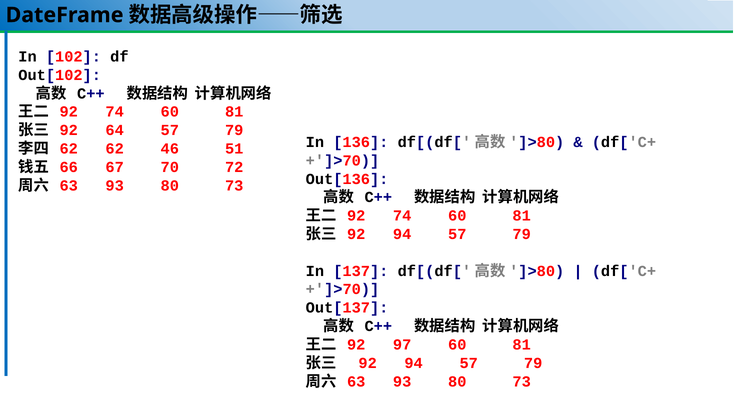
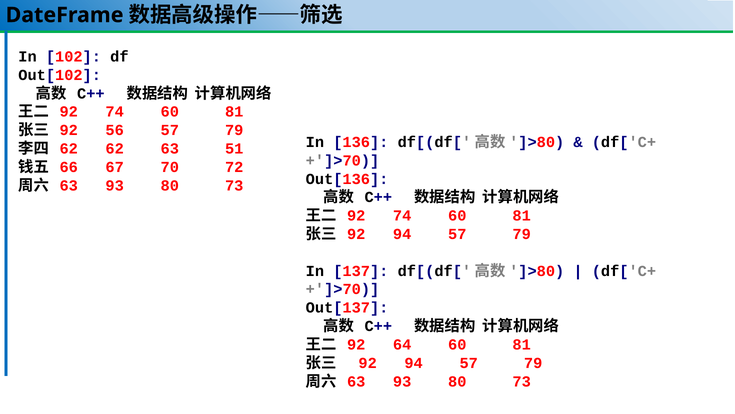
64: 64 -> 56
62 46: 46 -> 63
97: 97 -> 64
